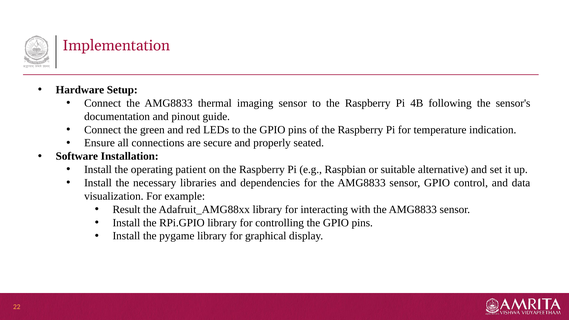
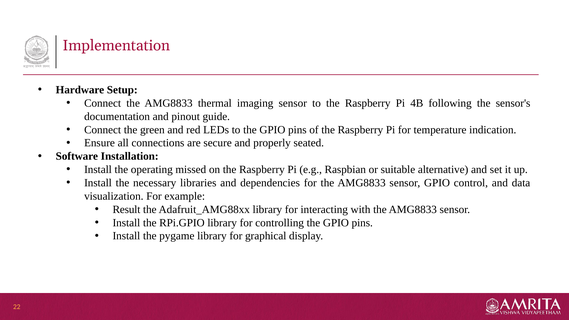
patient: patient -> missed
